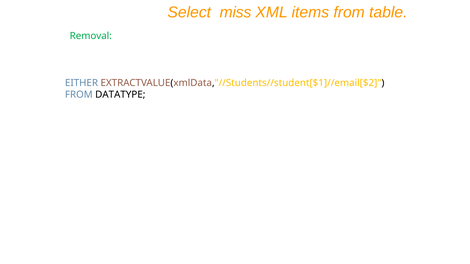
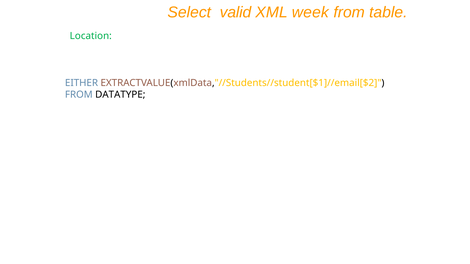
miss: miss -> valid
items: items -> week
Removal: Removal -> Location
